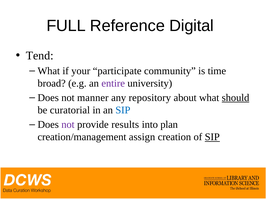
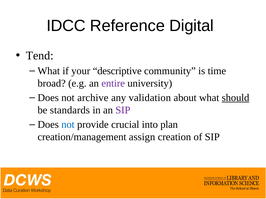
FULL: FULL -> IDCC
participate: participate -> descriptive
manner: manner -> archive
repository: repository -> validation
curatorial: curatorial -> standards
SIP at (123, 110) colour: blue -> purple
not at (68, 125) colour: purple -> blue
results: results -> crucial
SIP at (212, 137) underline: present -> none
